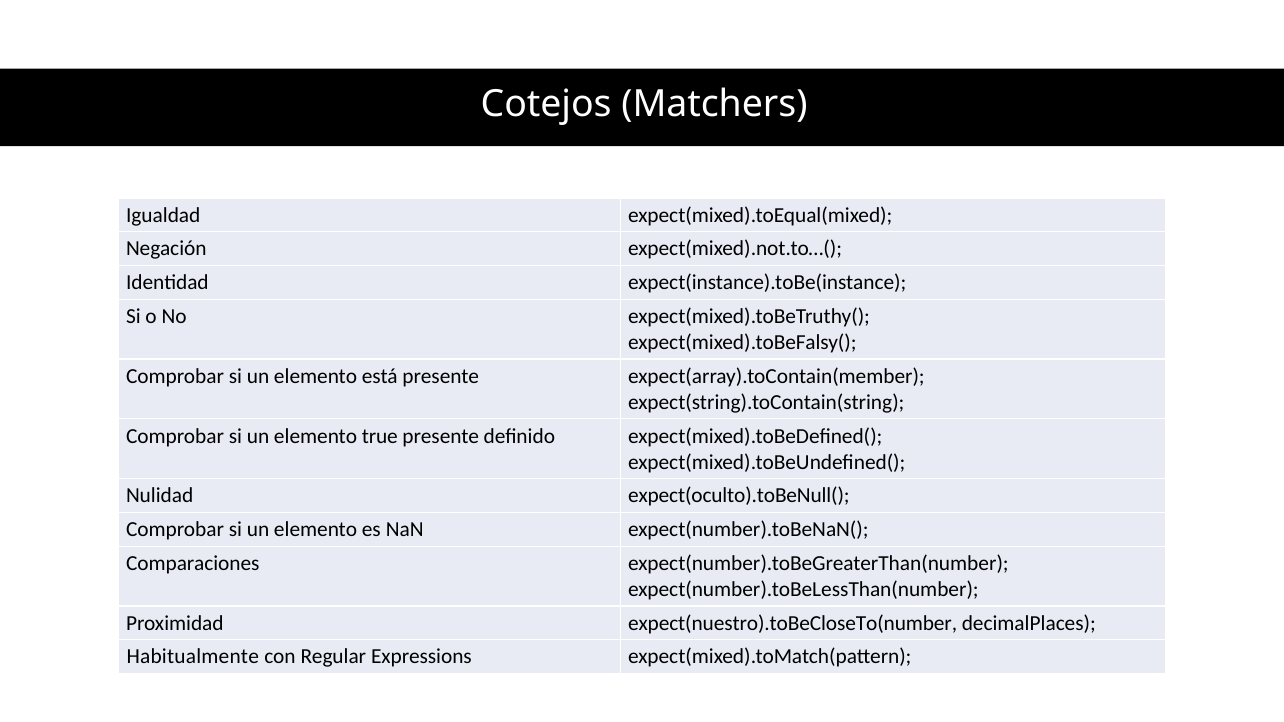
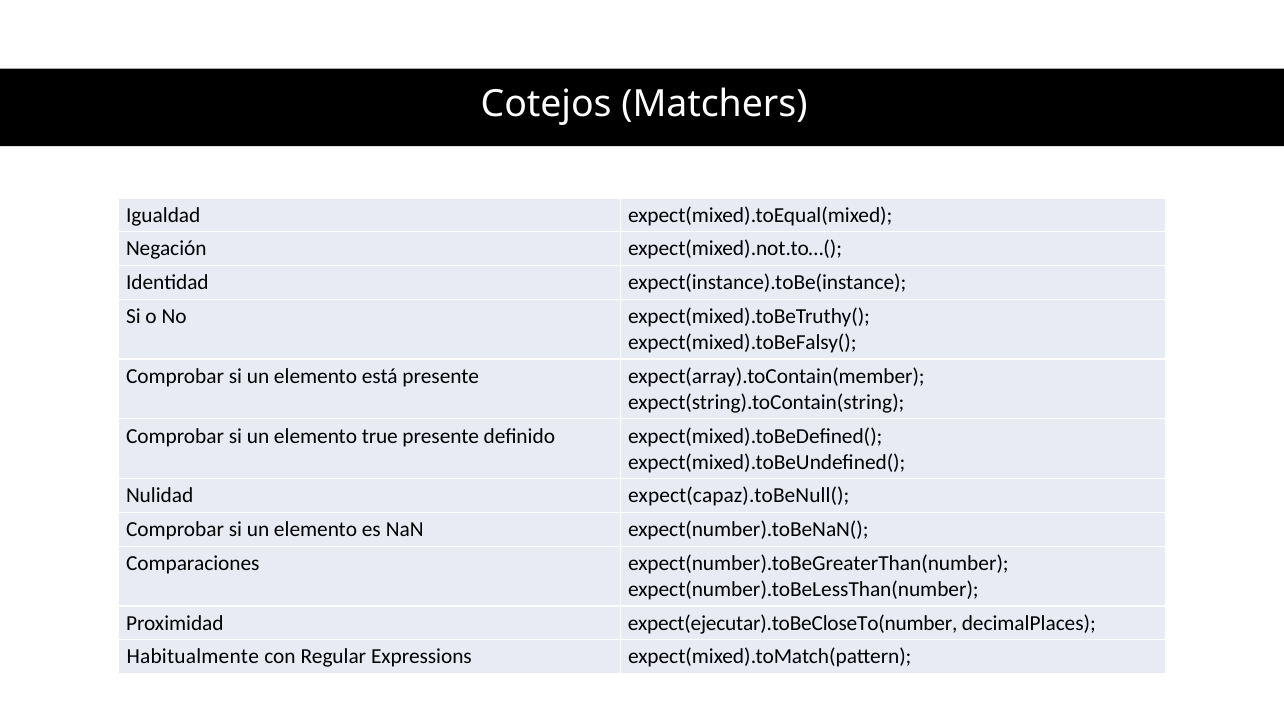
expect(oculto).toBeNull(: expect(oculto).toBeNull( -> expect(capaz).toBeNull(
expect(nuestro).toBeCloseTo(number: expect(nuestro).toBeCloseTo(number -> expect(ejecutar).toBeCloseTo(number
